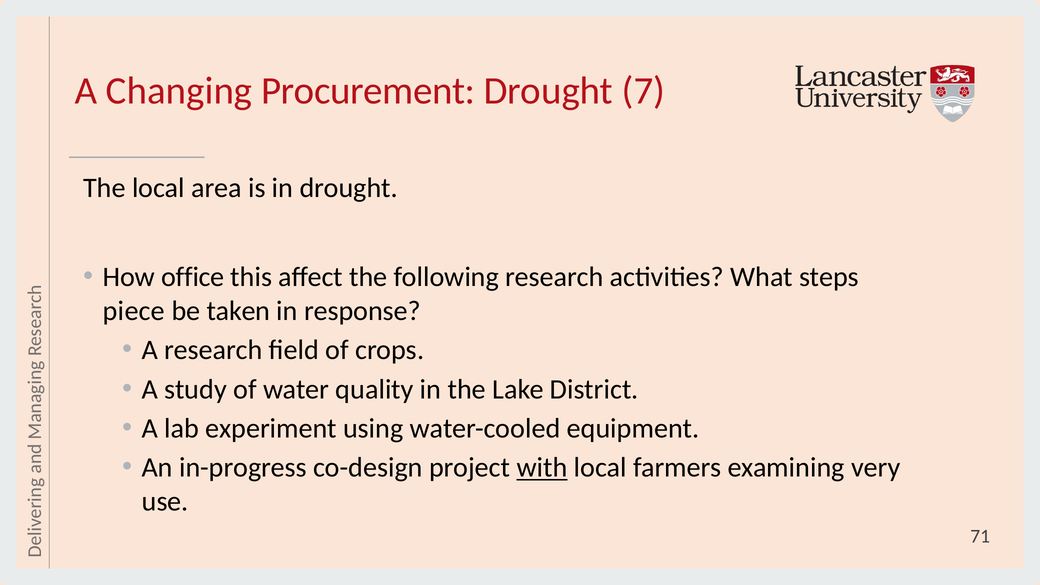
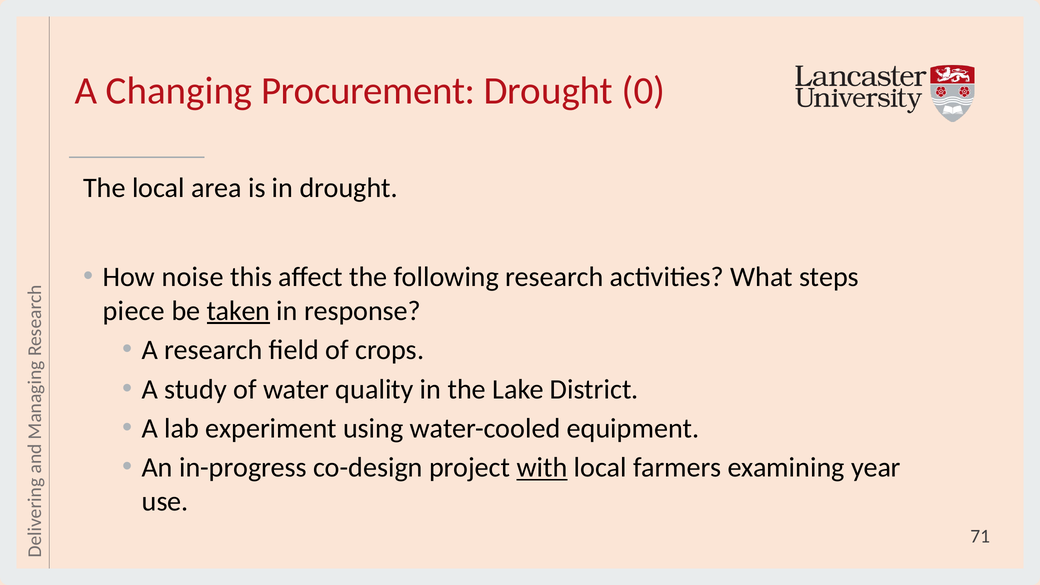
7: 7 -> 0
office: office -> noise
taken underline: none -> present
very: very -> year
